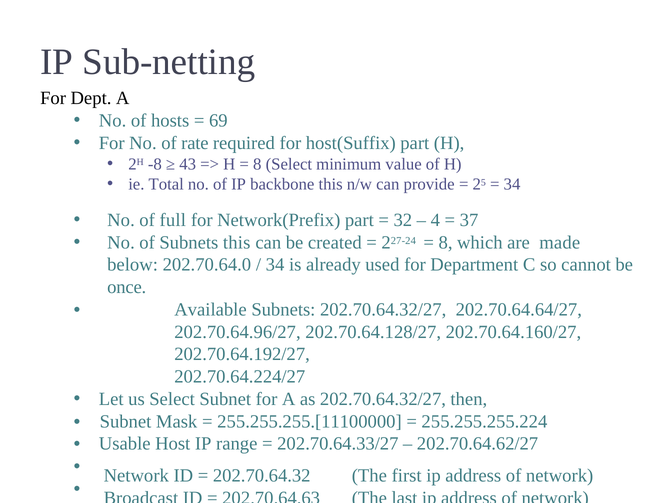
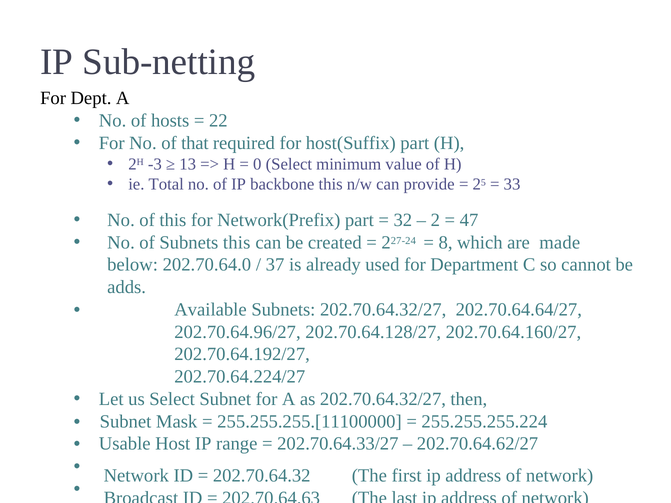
69: 69 -> 22
rate: rate -> that
-8: -8 -> -3
43: 43 -> 13
8 at (257, 164): 8 -> 0
34 at (512, 184): 34 -> 33
of full: full -> this
4: 4 -> 2
37: 37 -> 47
34 at (275, 265): 34 -> 37
once: once -> adds
